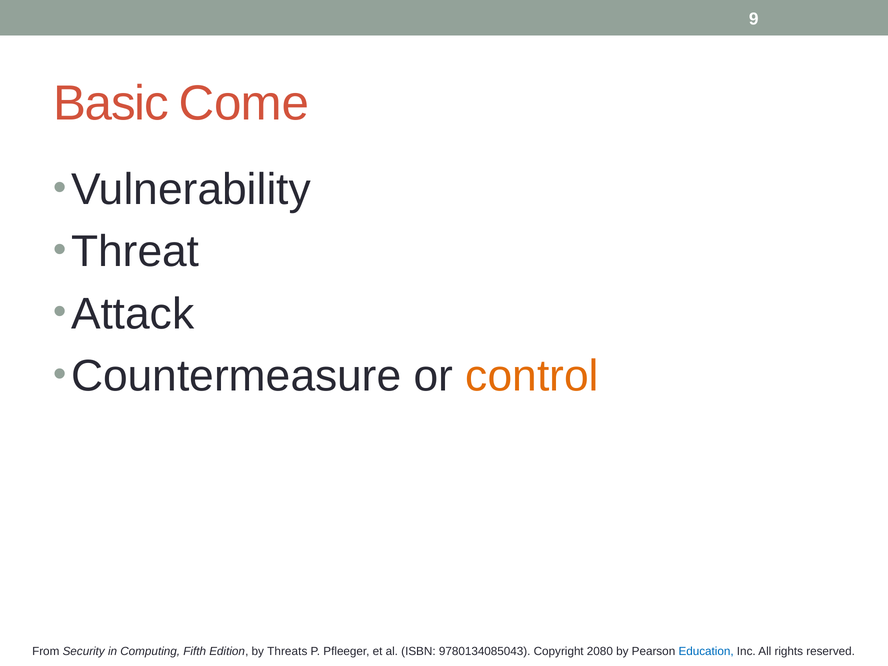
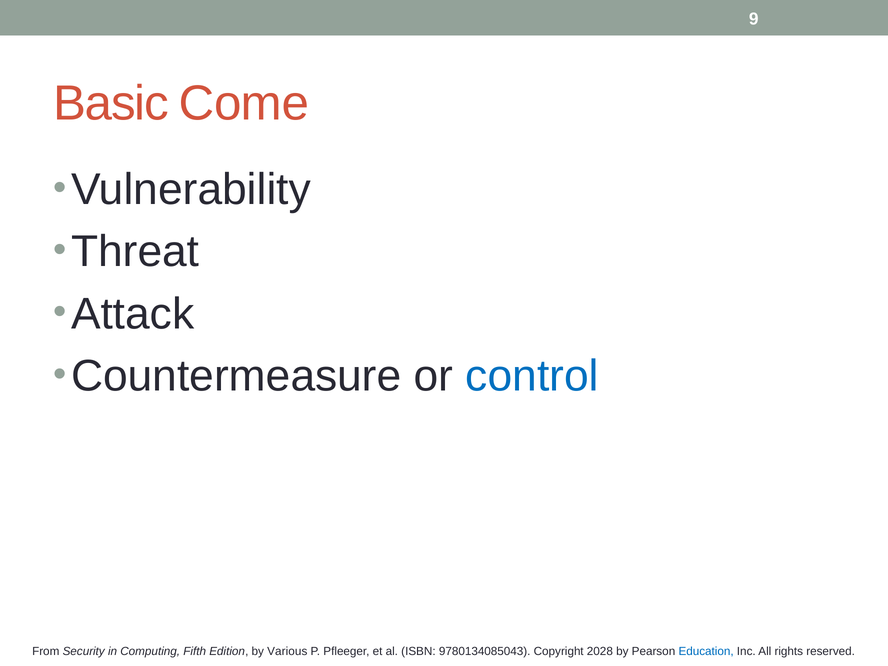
control colour: orange -> blue
Threats: Threats -> Various
2080: 2080 -> 2028
